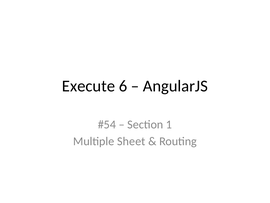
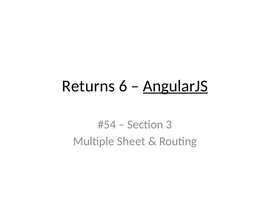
Execute: Execute -> Returns
AngularJS underline: none -> present
1: 1 -> 3
